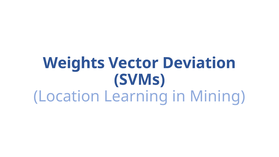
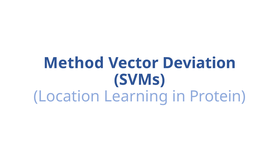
Weights: Weights -> Method
Mining: Mining -> Protein
